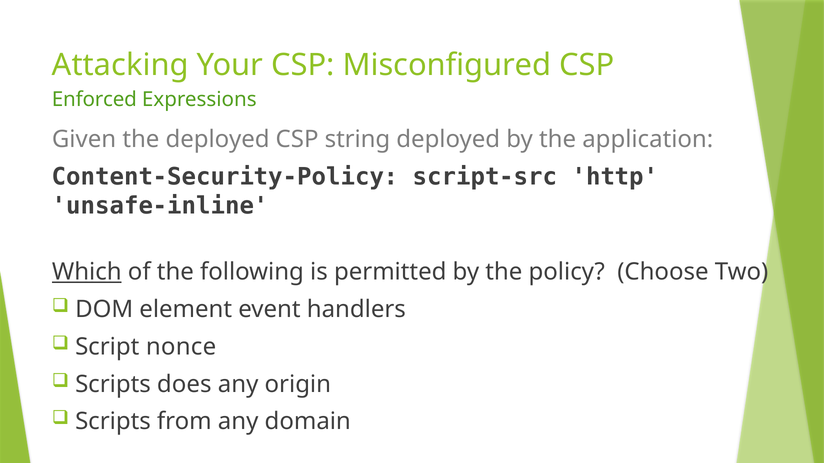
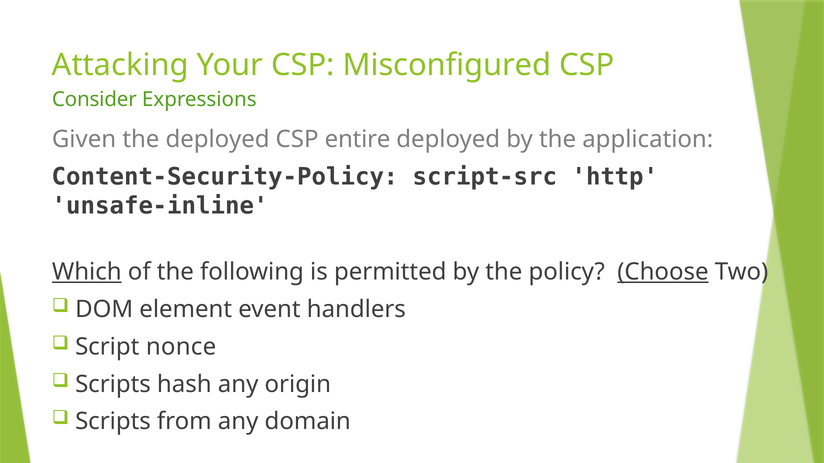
Enforced: Enforced -> Consider
string: string -> entire
Choose underline: none -> present
does: does -> hash
